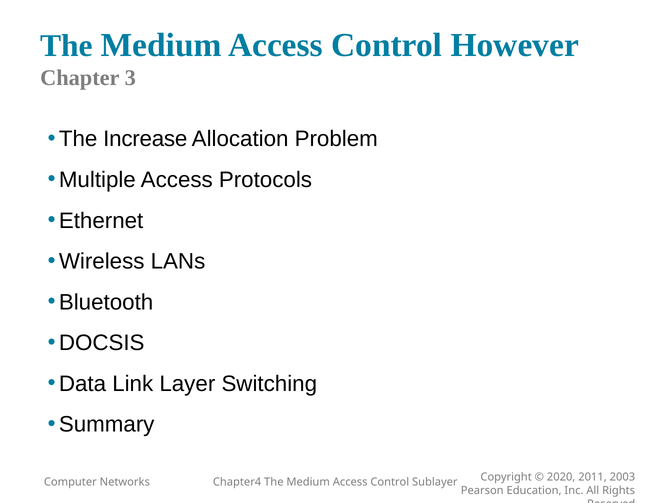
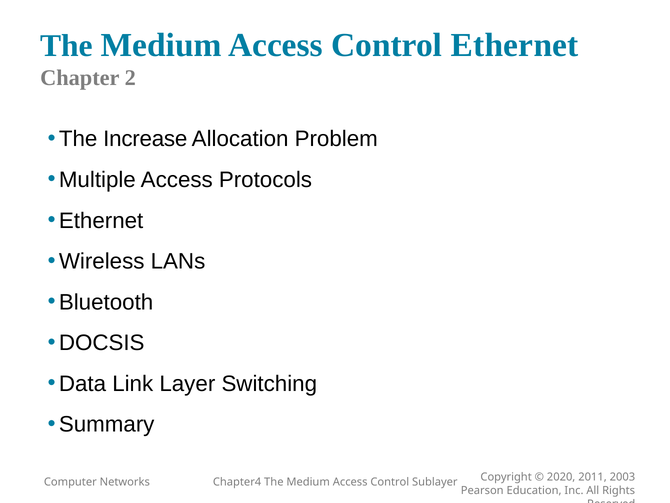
Control However: However -> Ethernet
3: 3 -> 2
